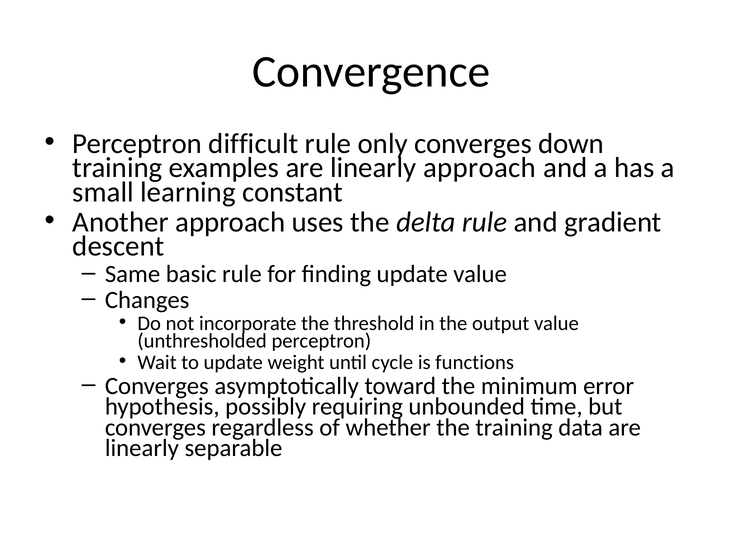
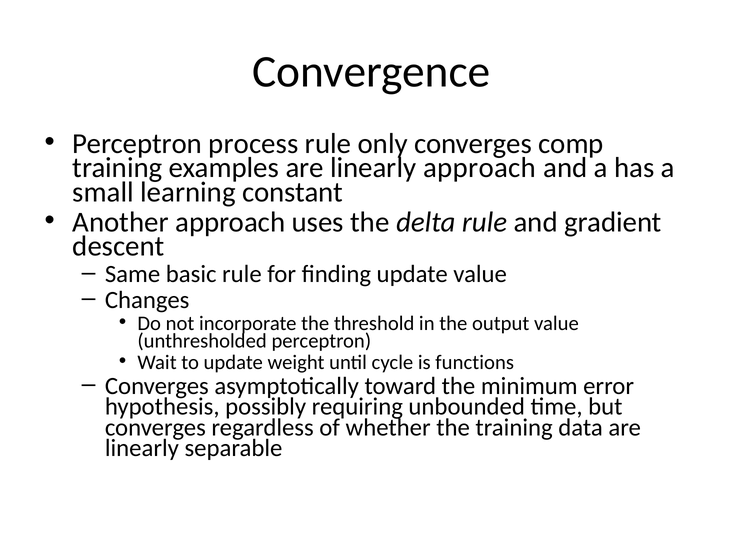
difficult: difficult -> process
down: down -> comp
